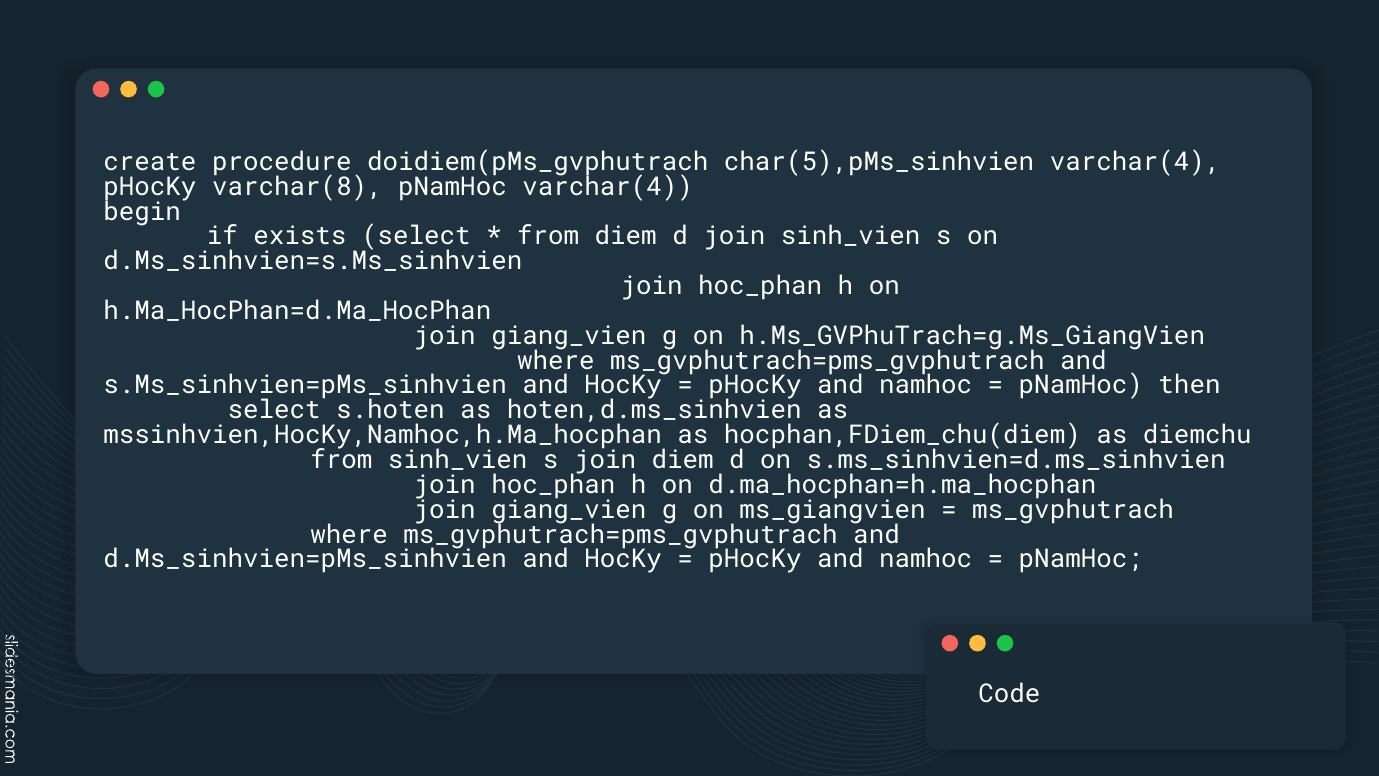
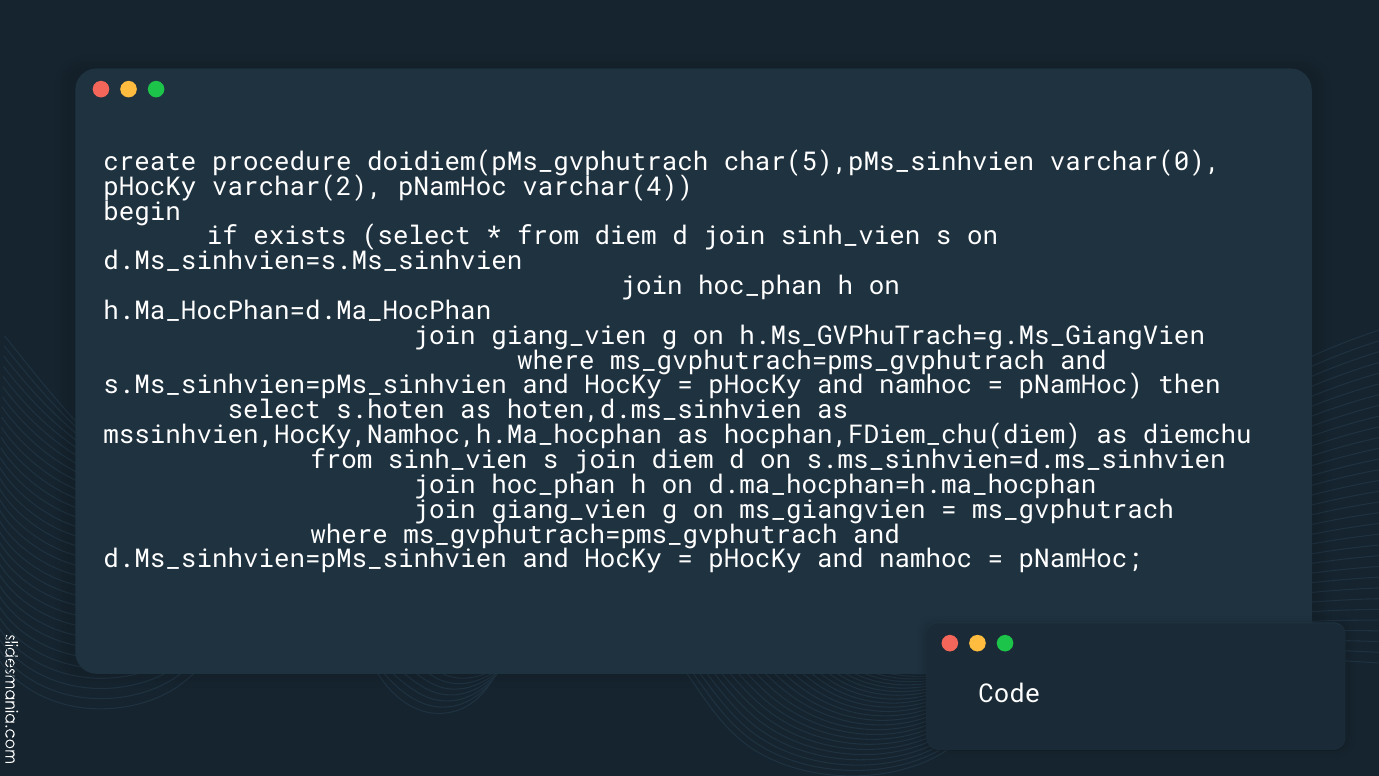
char(5),pMs_sinhvien varchar(4: varchar(4 -> varchar(0
varchar(8: varchar(8 -> varchar(2
